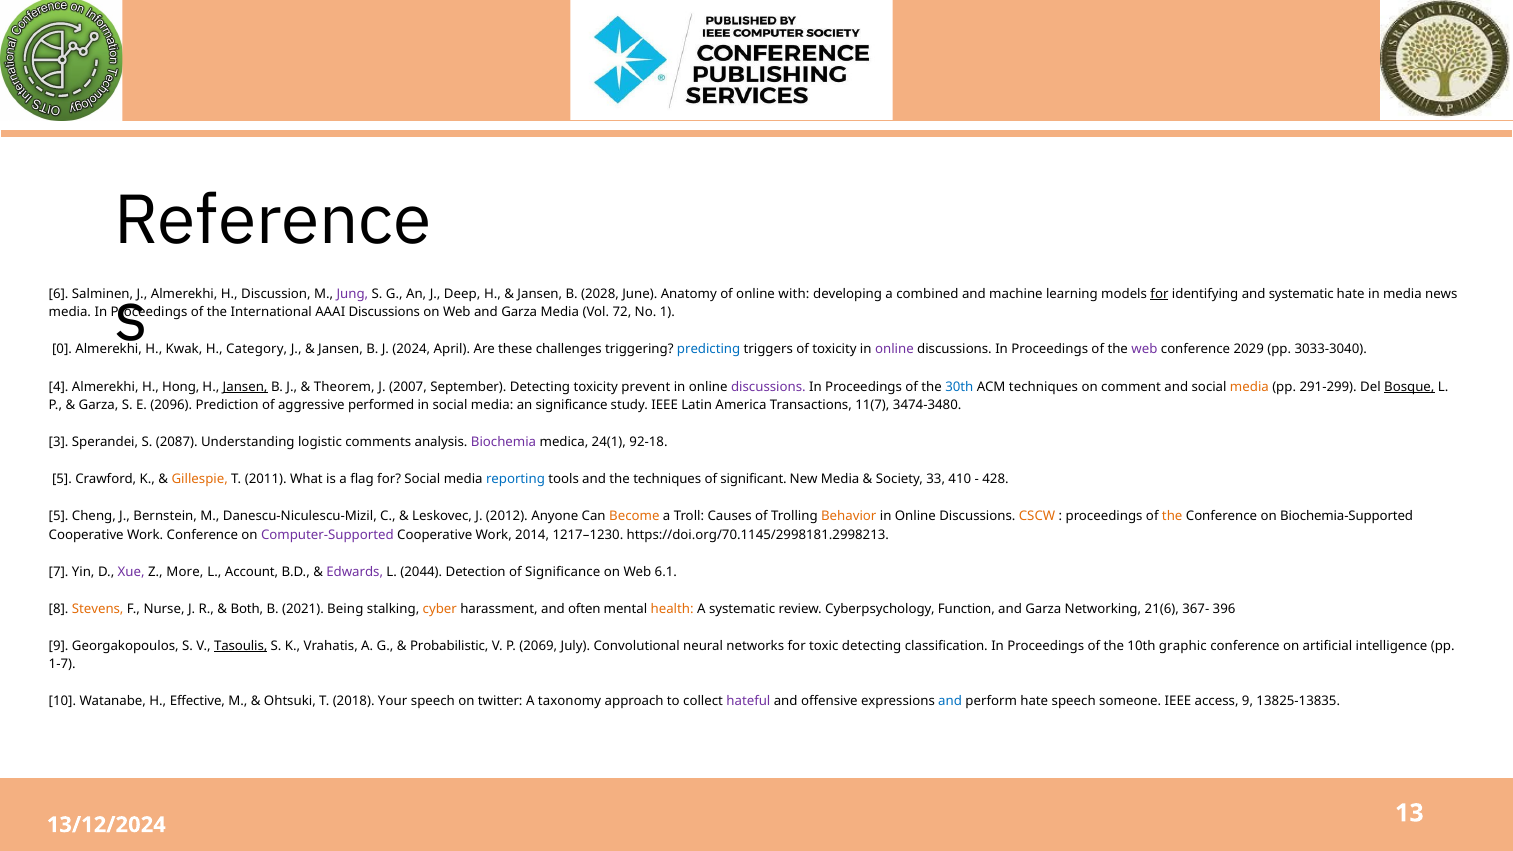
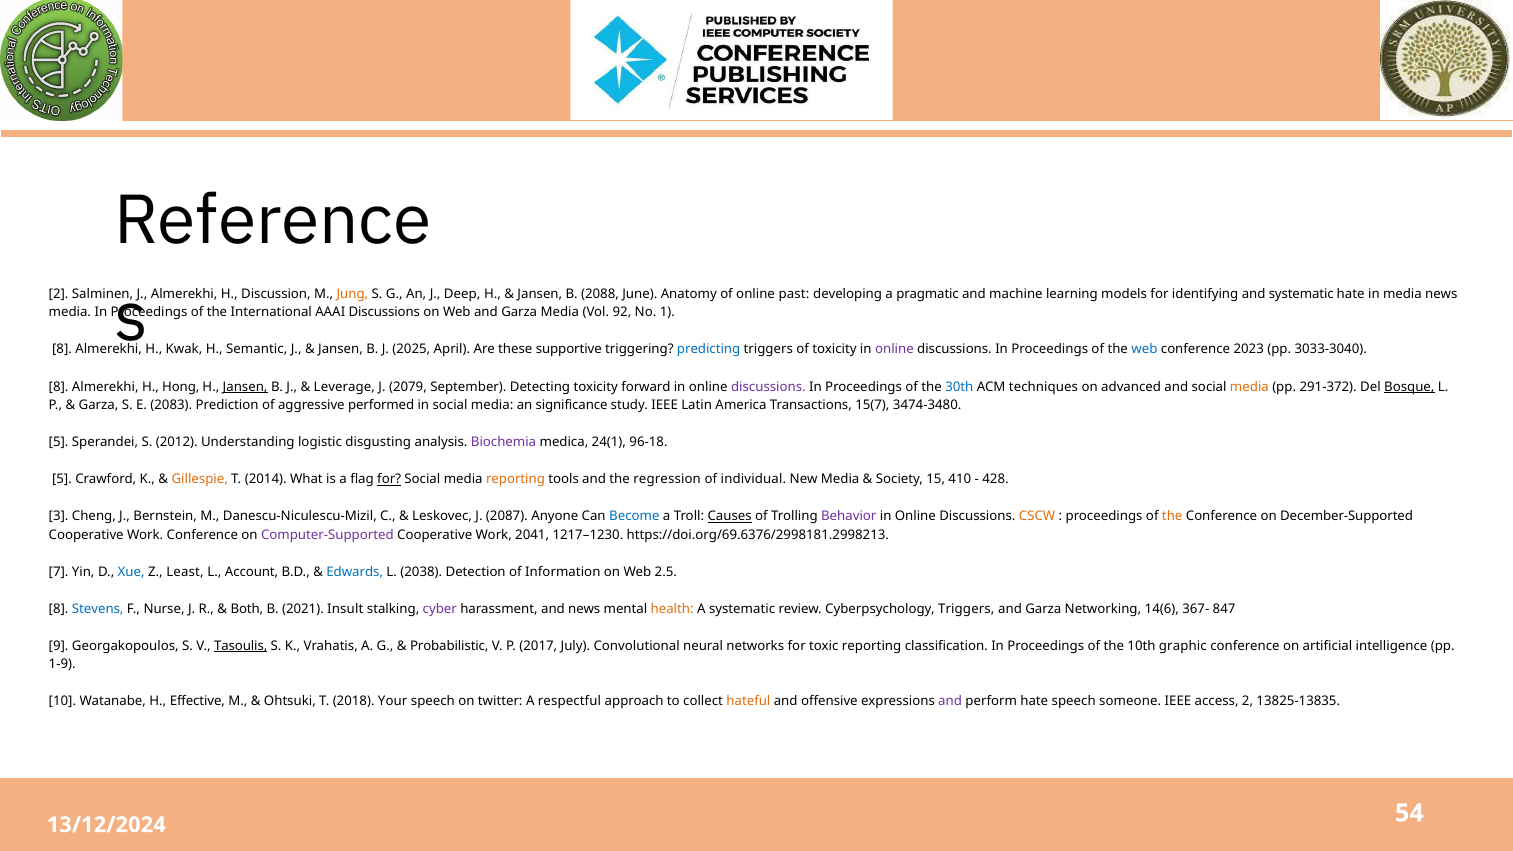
6 at (59, 294): 6 -> 2
Jung colour: purple -> orange
2028: 2028 -> 2088
with: with -> past
combined: combined -> pragmatic
for at (1159, 294) underline: present -> none
72: 72 -> 92
0 at (62, 350): 0 -> 8
Category: Category -> Semantic
2024: 2024 -> 2025
challenges: challenges -> supportive
web at (1144, 350) colour: purple -> blue
2029: 2029 -> 2023
4 at (59, 387): 4 -> 8
Theorem: Theorem -> Leverage
2007: 2007 -> 2079
prevent: prevent -> forward
comment: comment -> advanced
291-299: 291-299 -> 291-372
2096: 2096 -> 2083
11(7: 11(7 -> 15(7
3 at (59, 442): 3 -> 5
2087: 2087 -> 2012
comments: comments -> disgusting
92-18: 92-18 -> 96-18
2011: 2011 -> 2014
for at (389, 479) underline: none -> present
reporting at (515, 479) colour: blue -> orange
the techniques: techniques -> regression
significant: significant -> individual
33: 33 -> 15
5 at (59, 516): 5 -> 3
2012: 2012 -> 2087
Become colour: orange -> blue
Causes underline: none -> present
Behavior colour: orange -> purple
Biochemia-Supported: Biochemia-Supported -> December-Supported
2014: 2014 -> 2041
https://doi.org/70.1145/2998181.2998213: https://doi.org/70.1145/2998181.2998213 -> https://doi.org/69.6376/2998181.2998213
Xue colour: purple -> blue
More: More -> Least
Edwards colour: purple -> blue
2044: 2044 -> 2038
of Significance: Significance -> Information
6.1: 6.1 -> 2.5
Stevens colour: orange -> blue
Being: Being -> Insult
cyber colour: orange -> purple
and often: often -> news
Cyberpsychology Function: Function -> Triggers
21(6: 21(6 -> 14(6
396: 396 -> 847
2069: 2069 -> 2017
toxic detecting: detecting -> reporting
1-7: 1-7 -> 1-9
taxonomy: taxonomy -> respectful
hateful colour: purple -> orange
and at (950, 702) colour: blue -> purple
access 9: 9 -> 2
13: 13 -> 54
